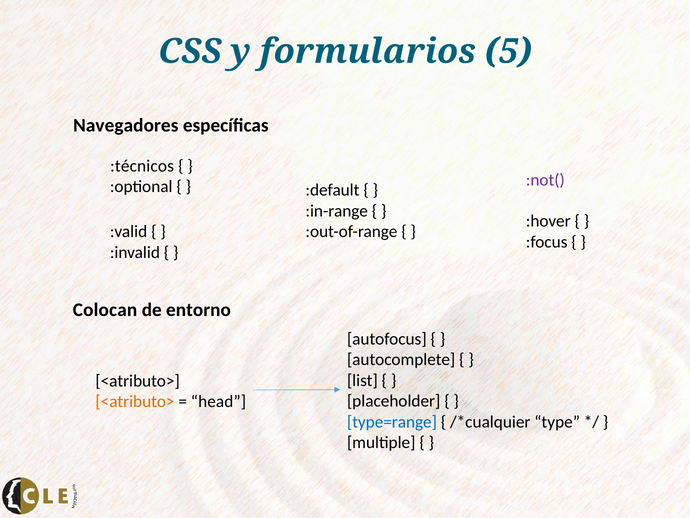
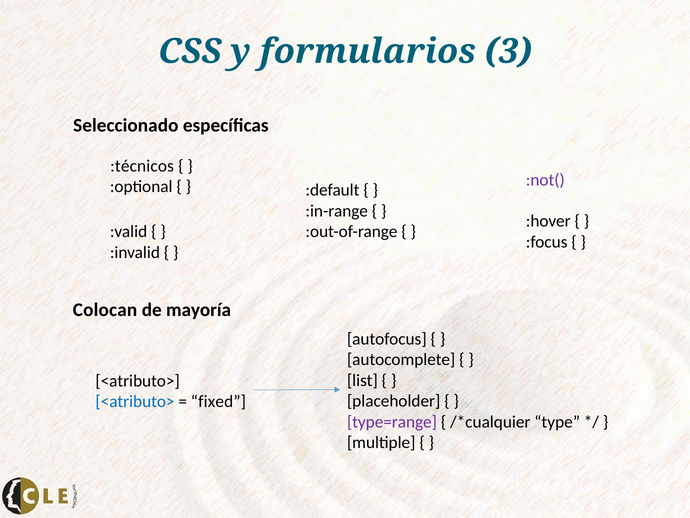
5: 5 -> 3
Navegadores: Navegadores -> Seleccionado
entorno: entorno -> mayoría
<atributo> at (135, 401) colour: orange -> blue
head: head -> fixed
type=range colour: blue -> purple
